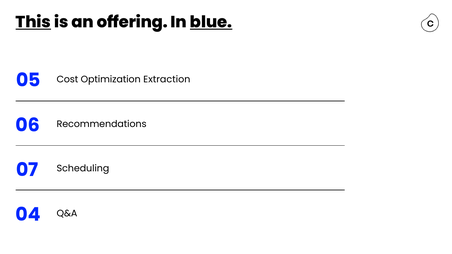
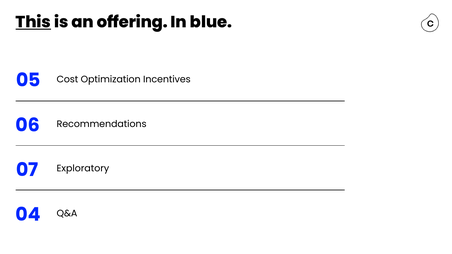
blue underline: present -> none
Extraction: Extraction -> Incentives
Scheduling: Scheduling -> Exploratory
